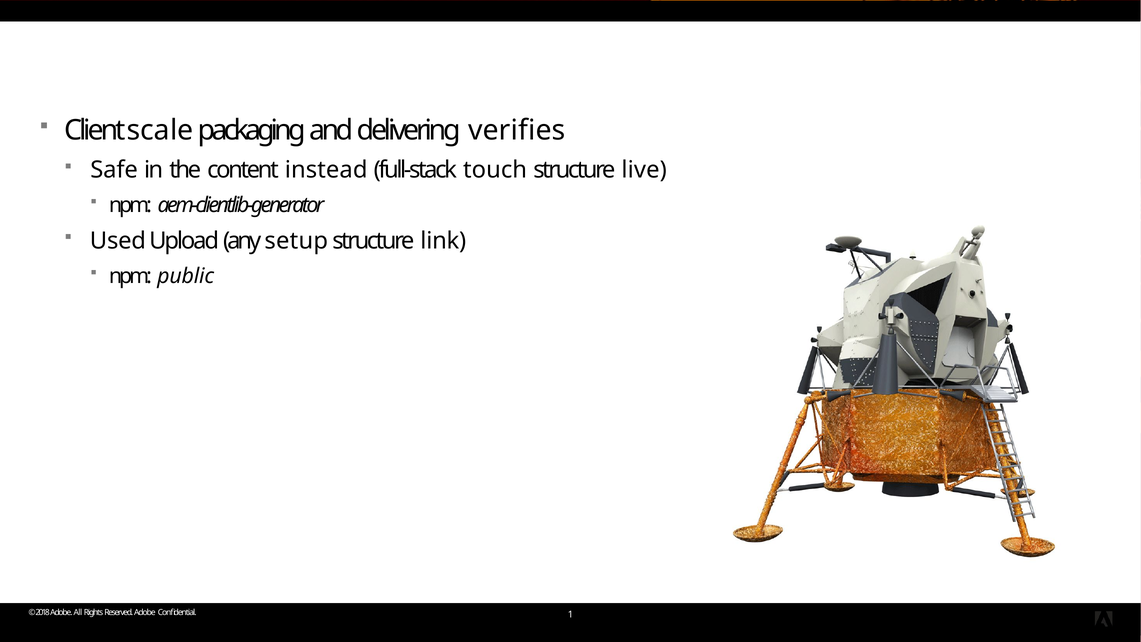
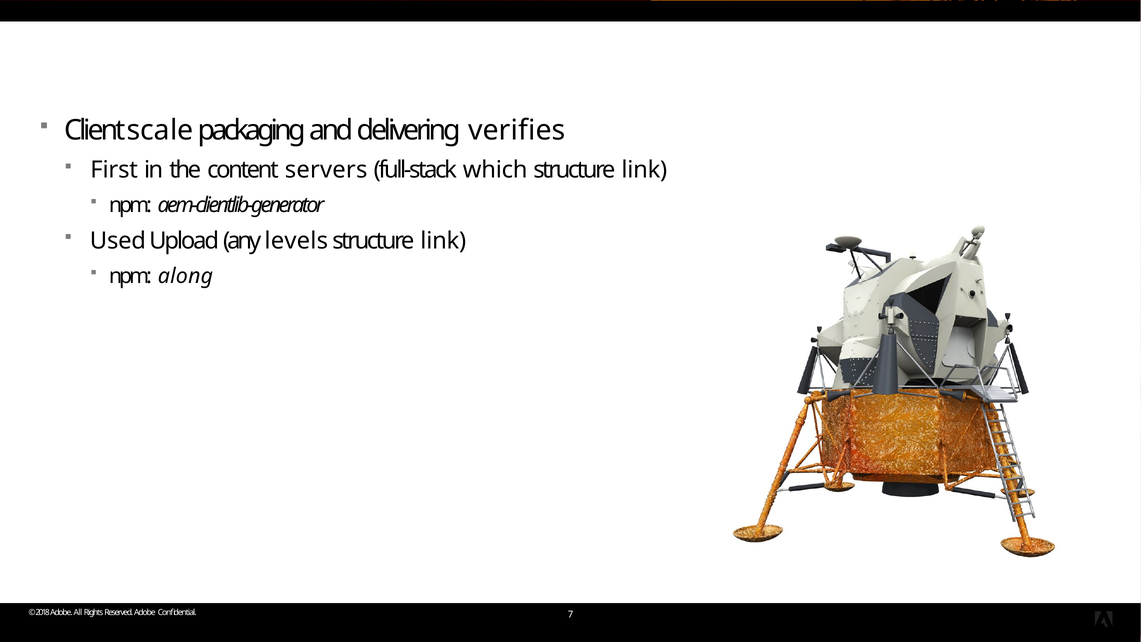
Safe: Safe -> First
instead: instead -> servers
touch: touch -> which
live at (644, 170): live -> link
setup: setup -> levels
public: public -> along
1: 1 -> 7
